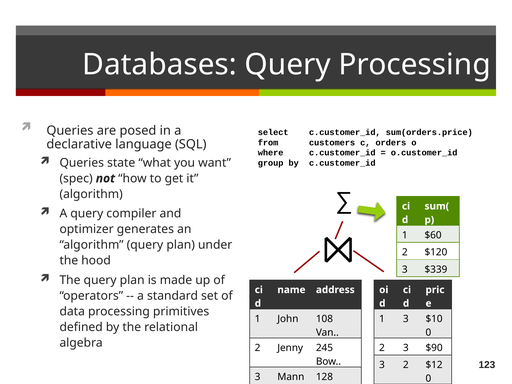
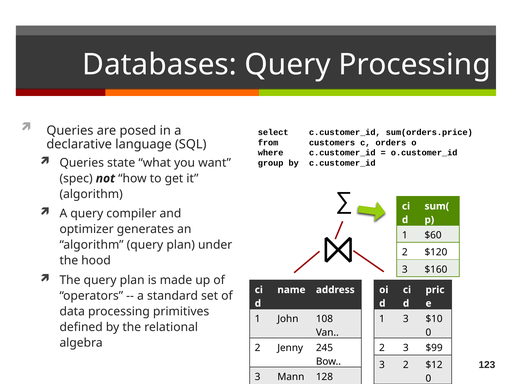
$339: $339 -> $160
$90: $90 -> $99
